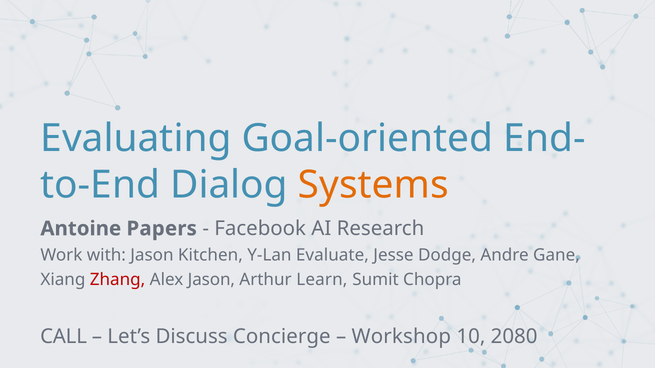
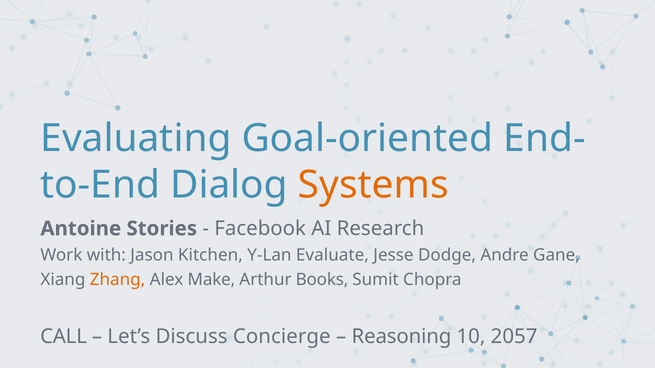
Papers: Papers -> Stories
Zhang colour: red -> orange
Alex Jason: Jason -> Make
Learn: Learn -> Books
Workshop: Workshop -> Reasoning
2080: 2080 -> 2057
